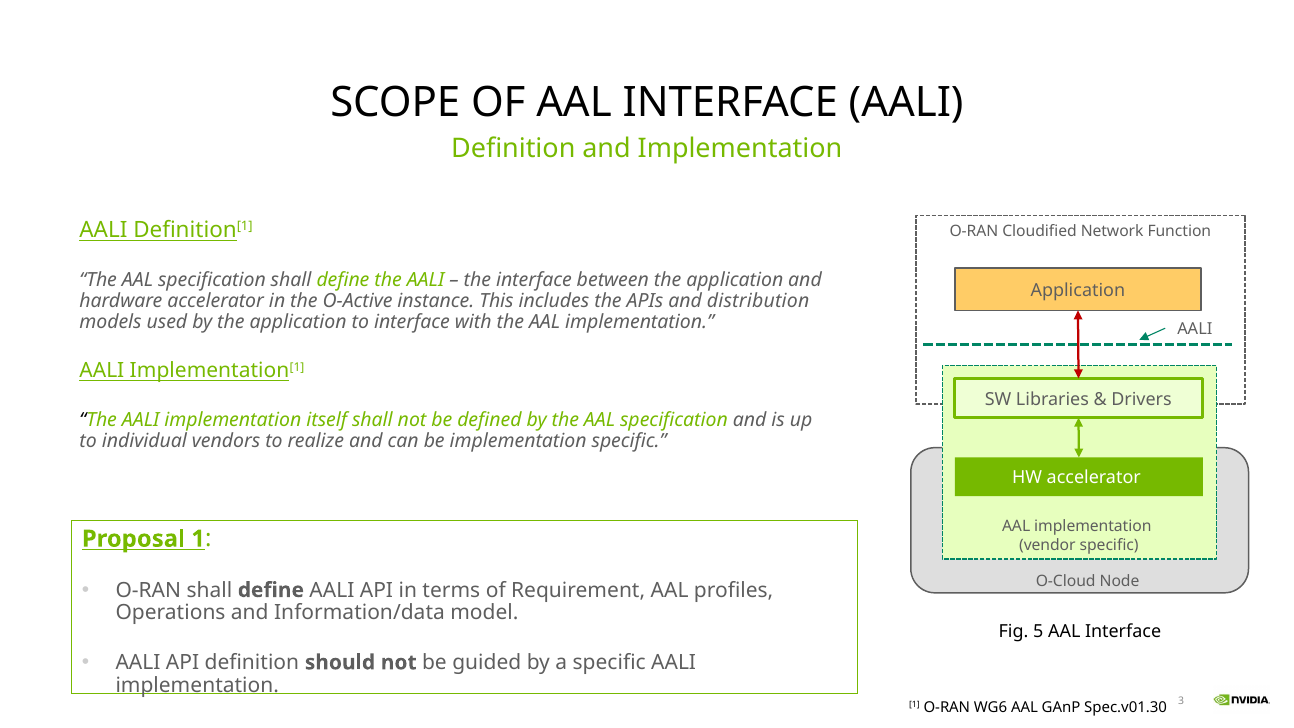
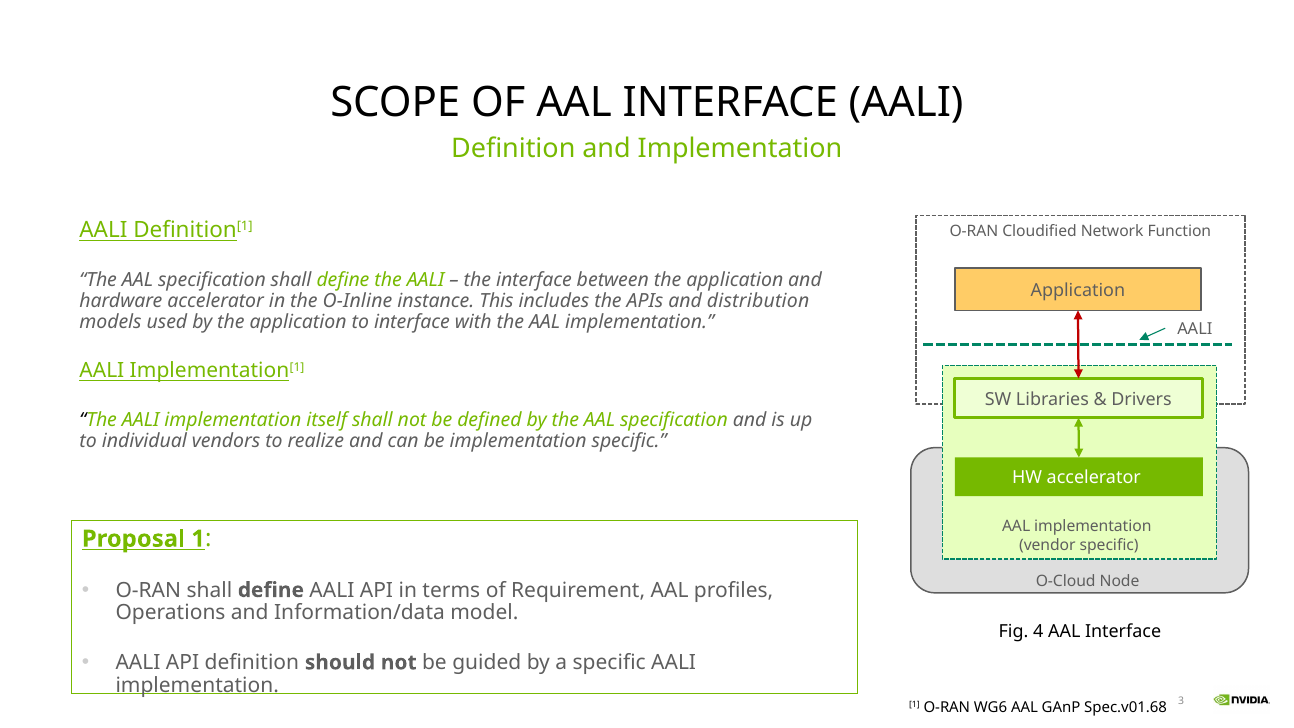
O-Active: O-Active -> O-Inline
5: 5 -> 4
Spec.v01.30: Spec.v01.30 -> Spec.v01.68
